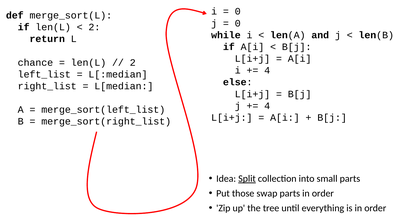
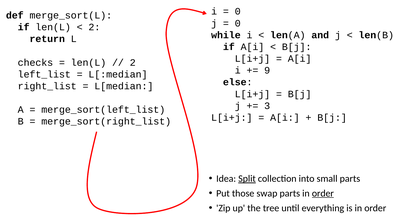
chance: chance -> checks
4 at (267, 70): 4 -> 9
4 at (267, 106): 4 -> 3
order at (323, 193) underline: none -> present
